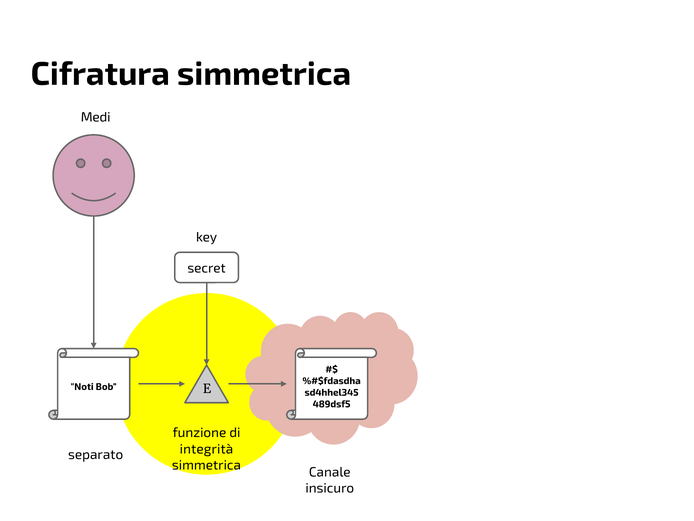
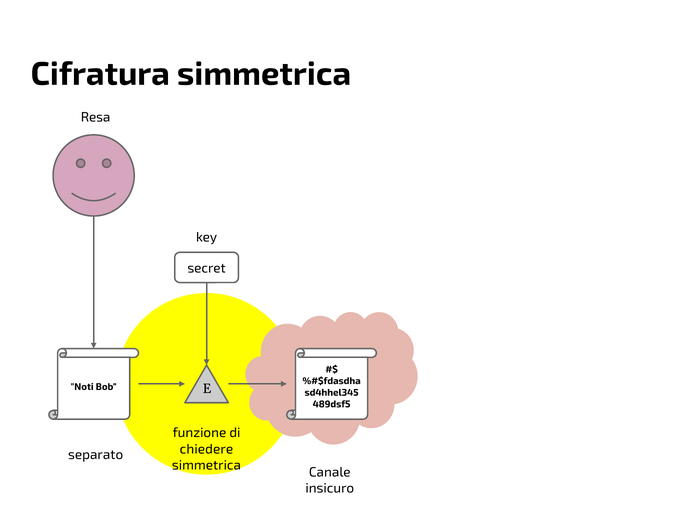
Medi: Medi -> Resa
integrità: integrità -> chiedere
